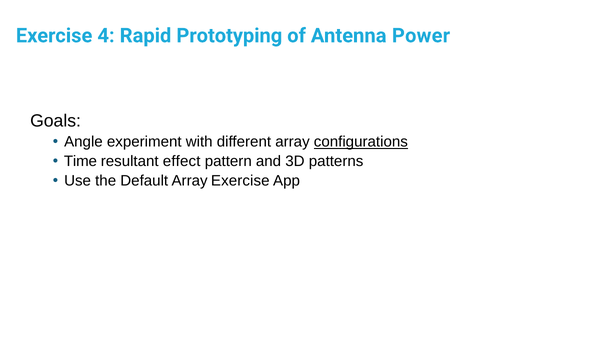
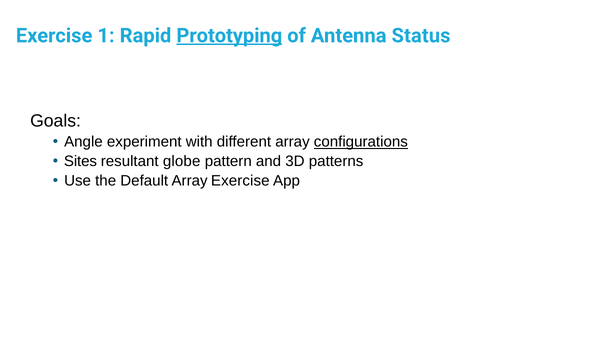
4: 4 -> 1
Prototyping underline: none -> present
Power: Power -> Status
Time: Time -> Sites
effect: effect -> globe
